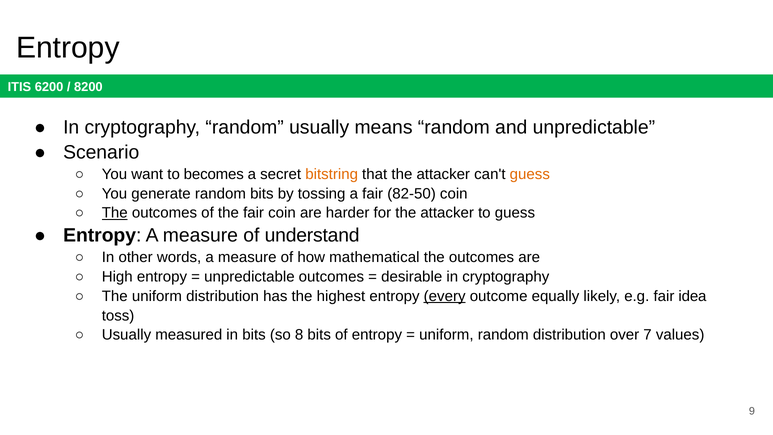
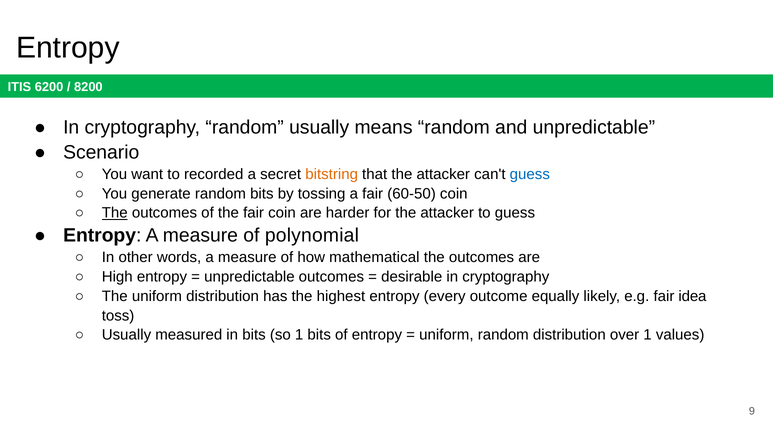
becomes: becomes -> recorded
guess at (530, 174) colour: orange -> blue
82-50: 82-50 -> 60-50
understand: understand -> polynomial
every underline: present -> none
so 8: 8 -> 1
over 7: 7 -> 1
